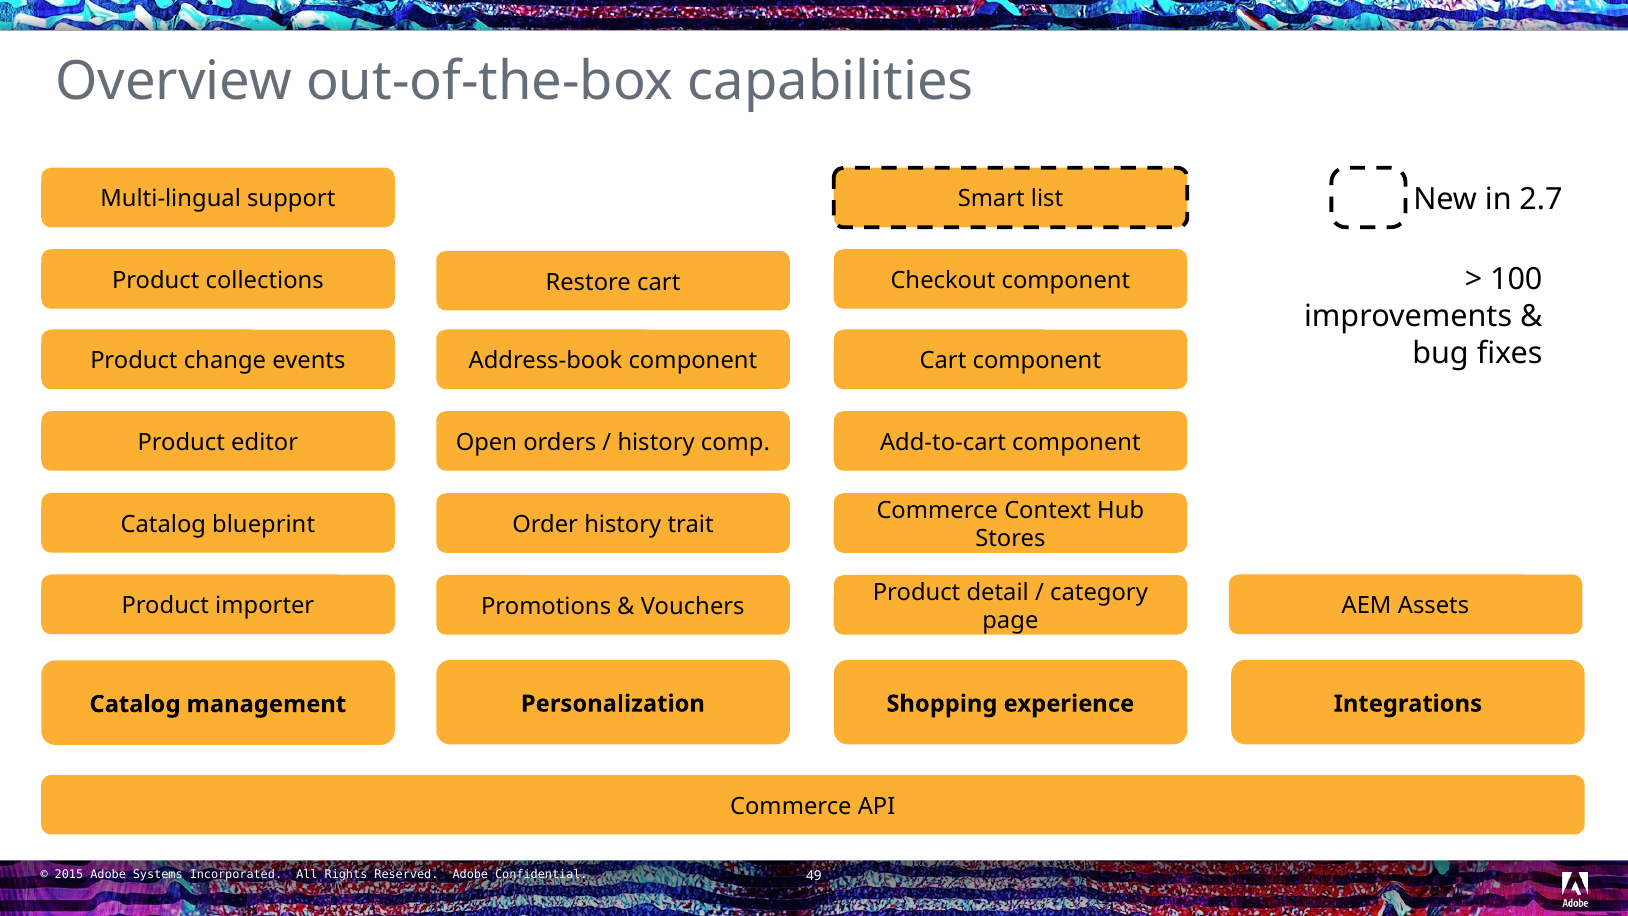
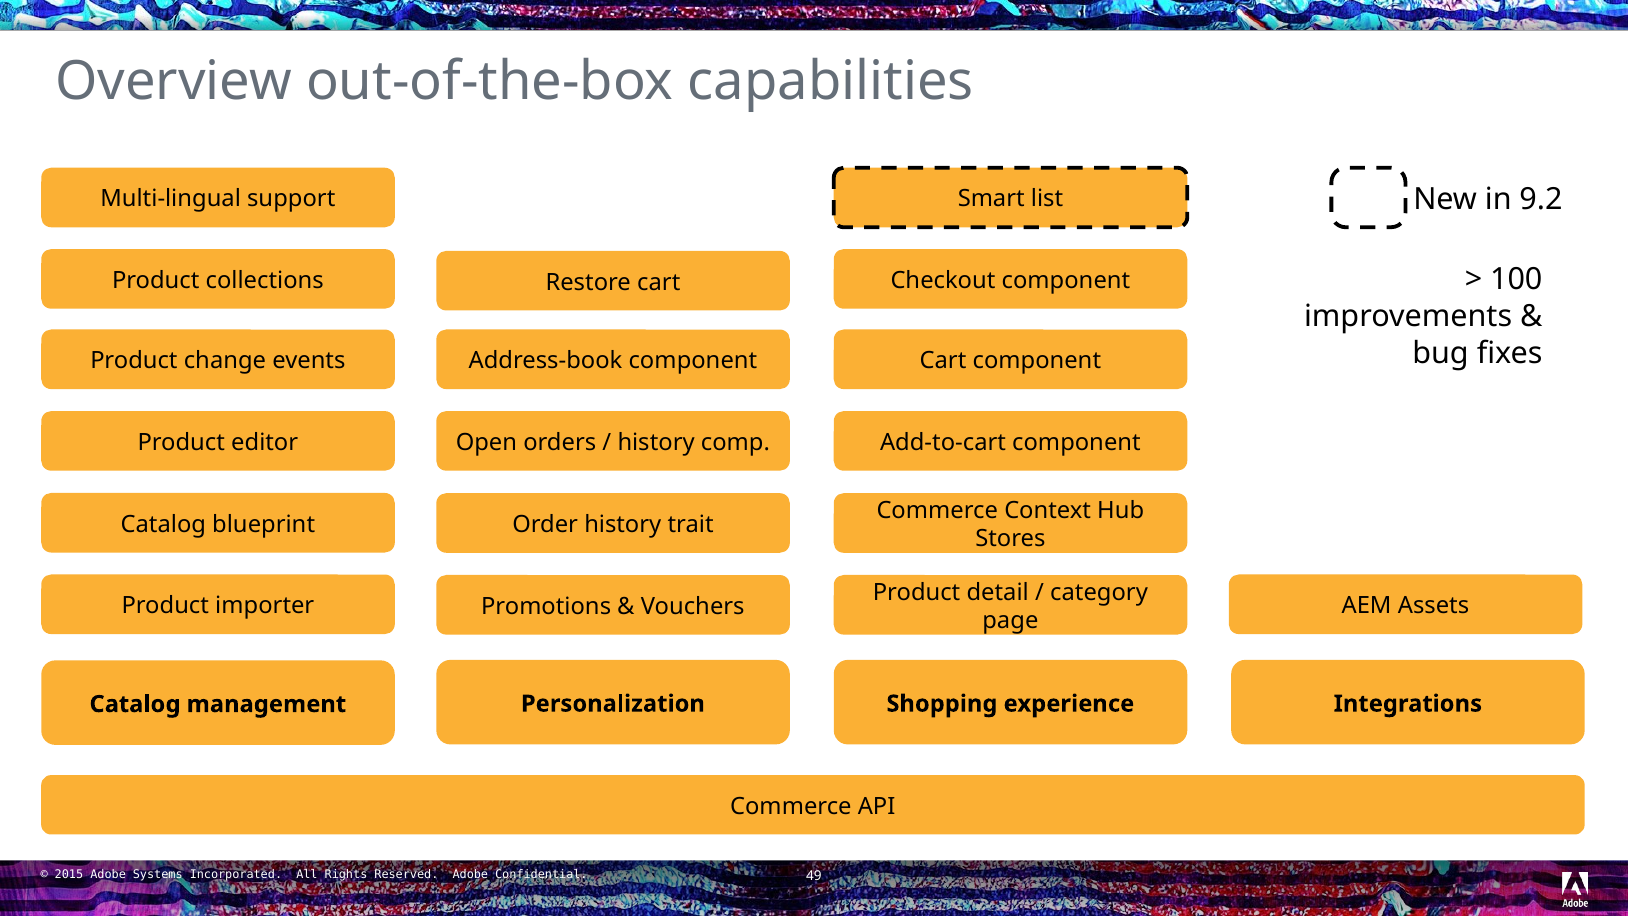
2.7: 2.7 -> 9.2
